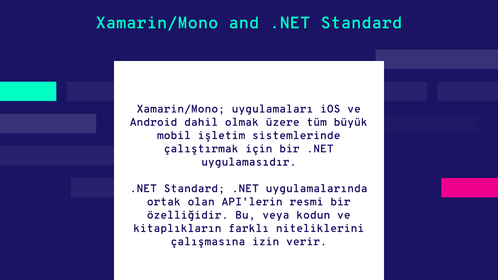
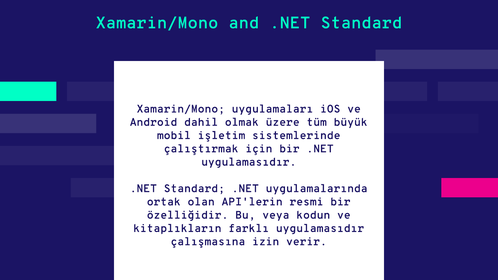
farklı niteliklerini: niteliklerini -> uygulamasıdır
